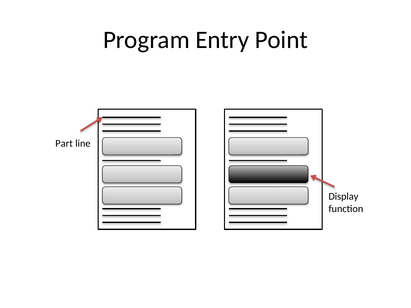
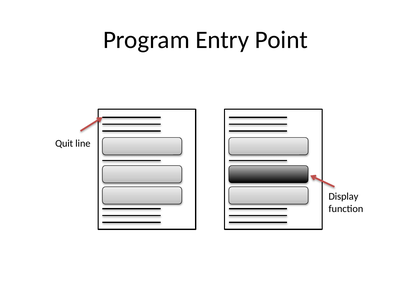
Part: Part -> Quit
